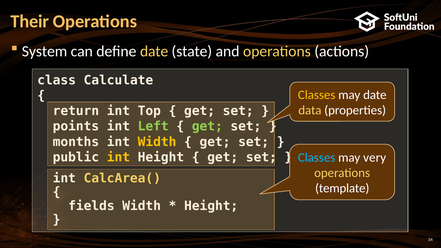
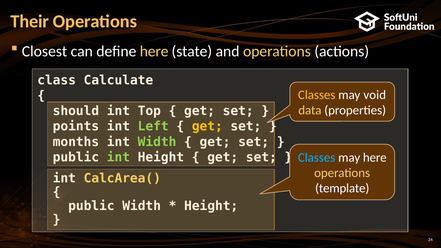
System: System -> Closest
define date: date -> here
may date: date -> void
return: return -> should
get at (207, 126) colour: light green -> yellow
Width at (157, 142) colour: yellow -> light green
int at (118, 157) colour: yellow -> light green
may very: very -> here
fields at (91, 206): fields -> public
